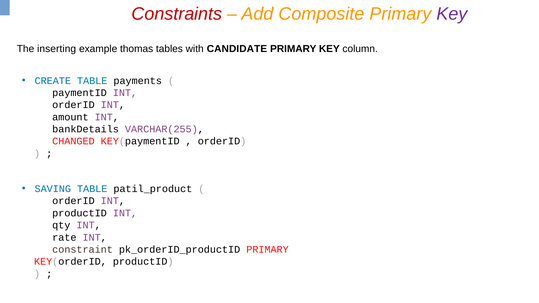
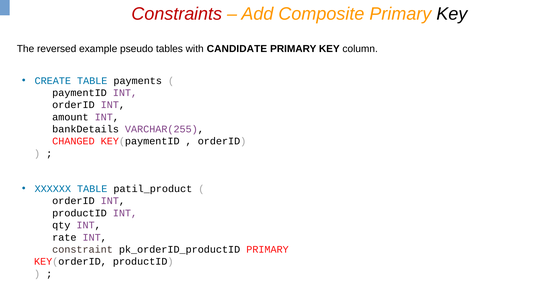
Key at (452, 14) colour: purple -> black
inserting: inserting -> reversed
thomas: thomas -> pseudo
SAVING: SAVING -> XXXXXX
